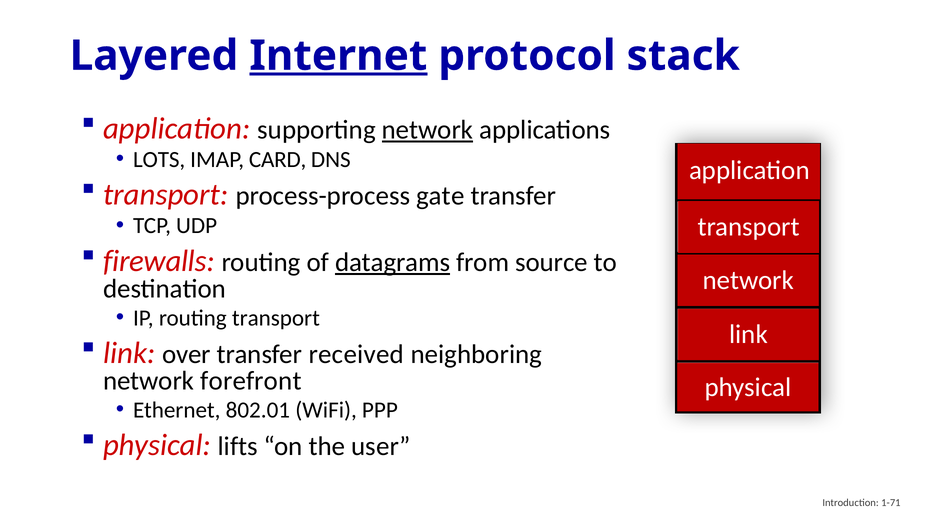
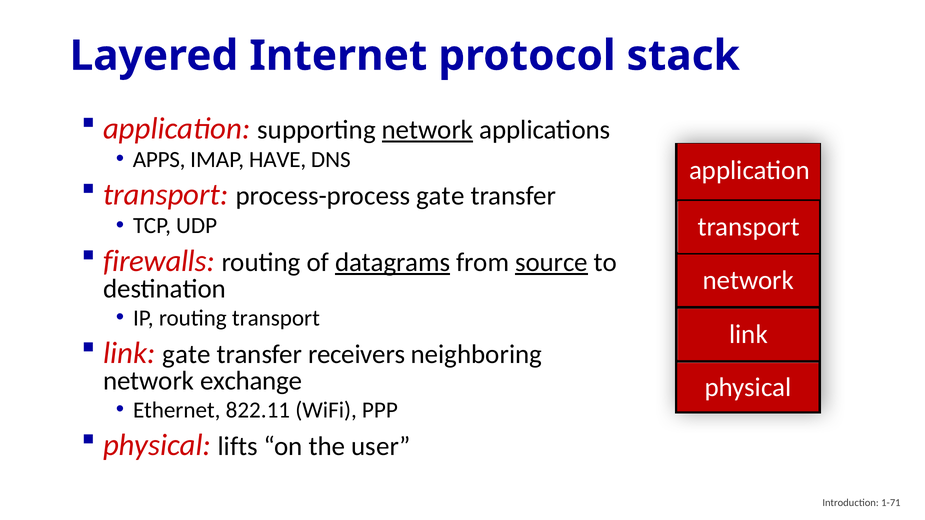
Internet underline: present -> none
LOTS: LOTS -> APPS
CARD: CARD -> HAVE
source underline: none -> present
link over: over -> gate
received: received -> receivers
forefront: forefront -> exchange
802.01: 802.01 -> 822.11
